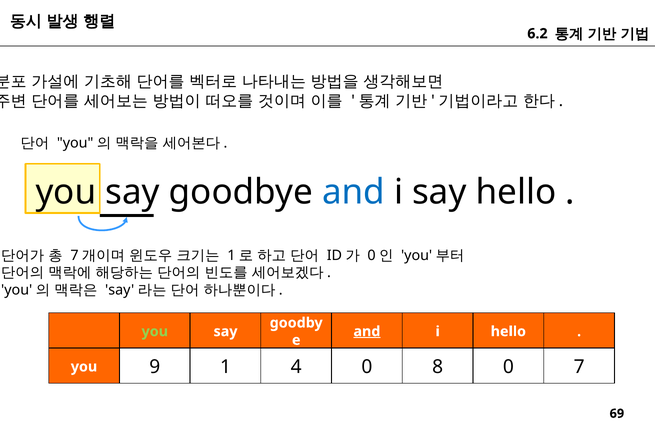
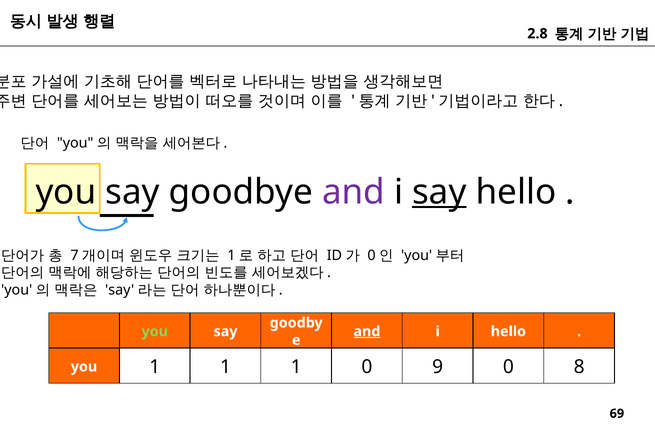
6.2: 6.2 -> 2.8
and at (353, 192) colour: blue -> purple
say at (439, 192) underline: none -> present
you 9: 9 -> 1
4 at (296, 366): 4 -> 1
8: 8 -> 9
7: 7 -> 8
